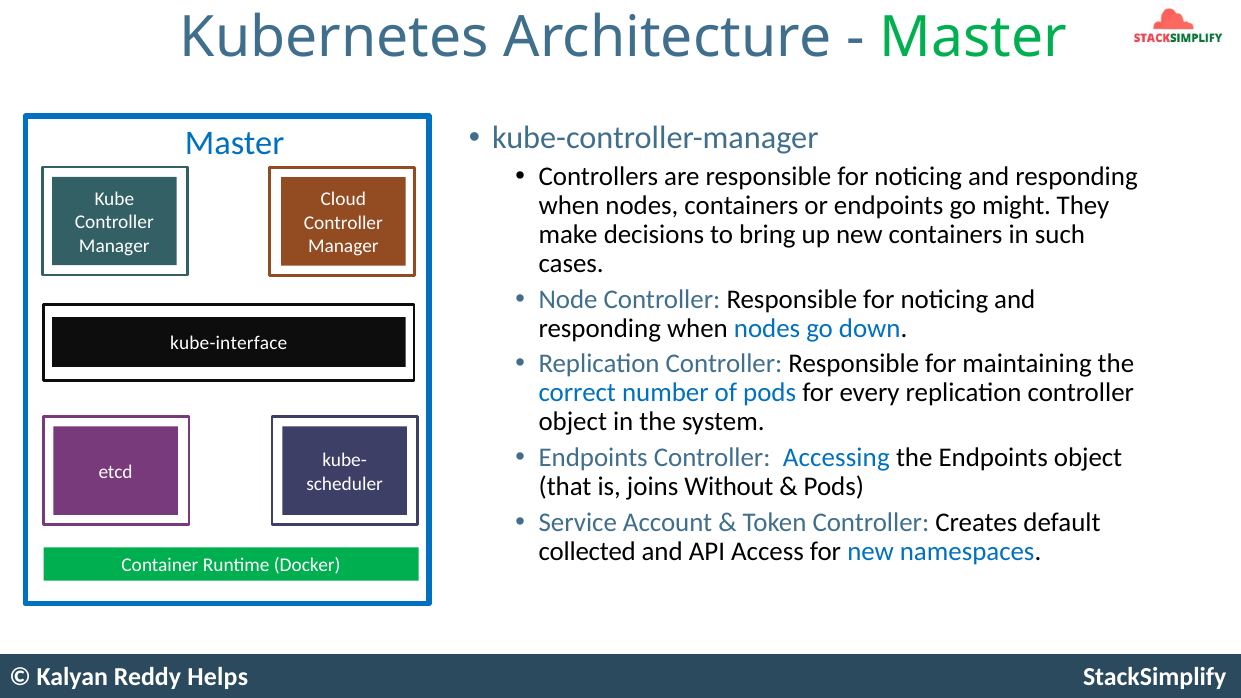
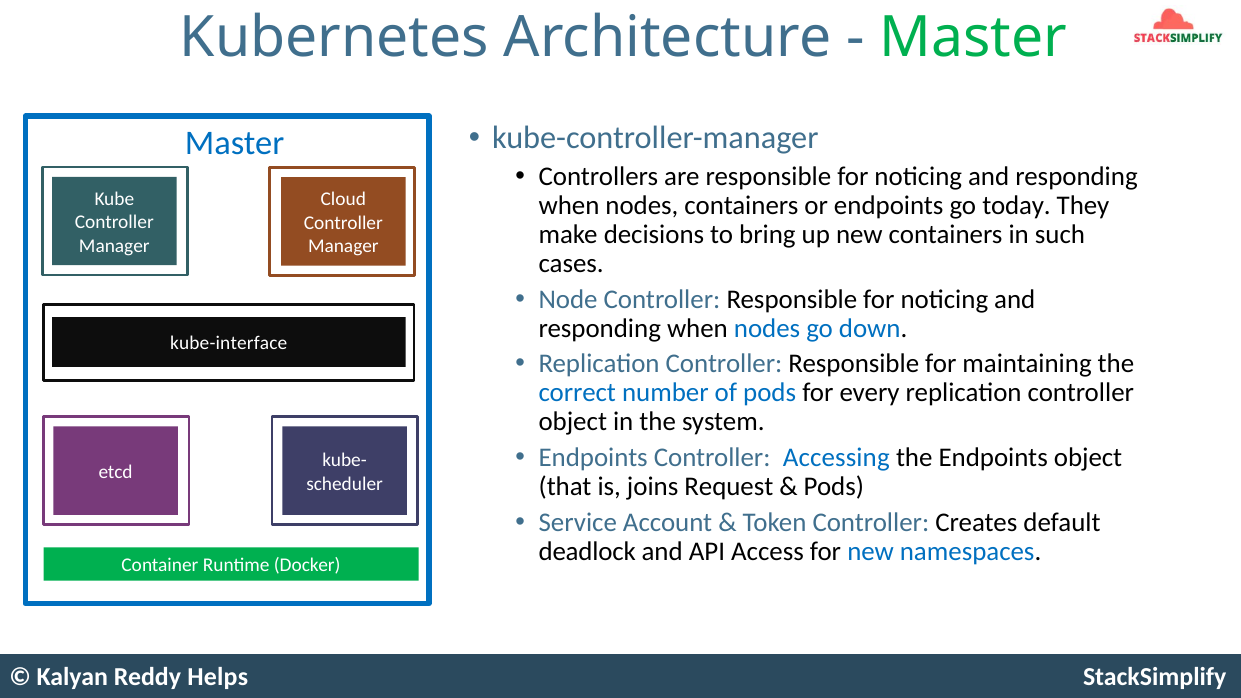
might: might -> today
Without: Without -> Request
collected: collected -> deadlock
